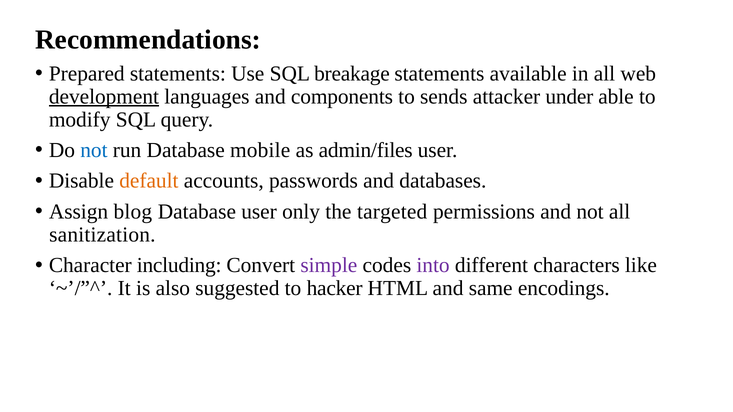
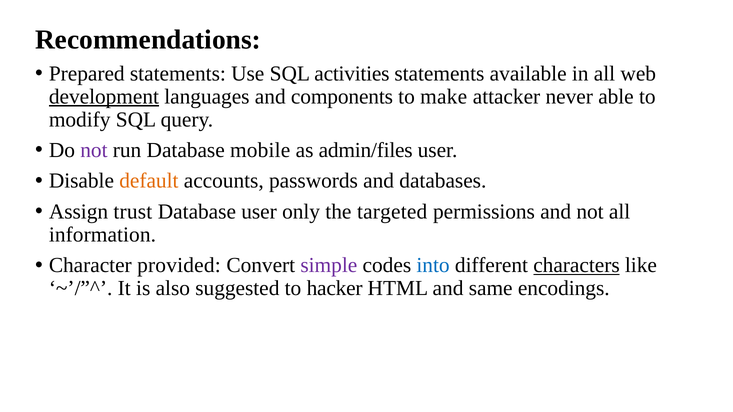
breakage: breakage -> activities
sends: sends -> make
under: under -> never
not at (94, 150) colour: blue -> purple
blog: blog -> trust
sanitization: sanitization -> information
including: including -> provided
into colour: purple -> blue
characters underline: none -> present
